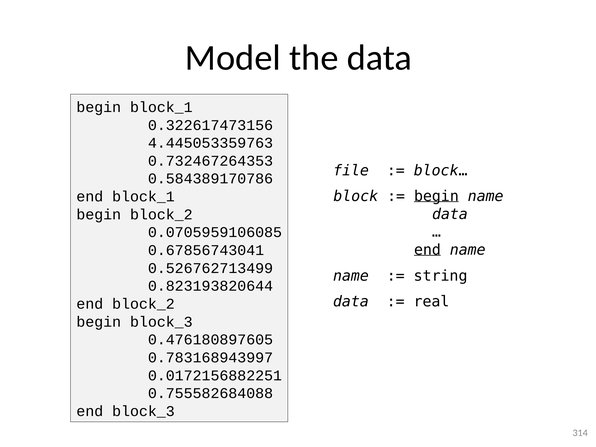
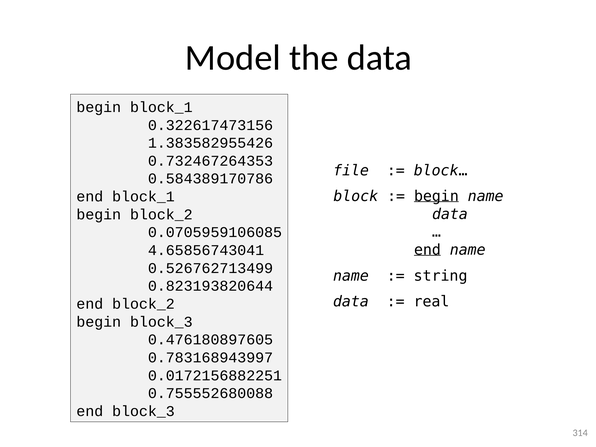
4.445053359763: 4.445053359763 -> 1.383582955426
0.67856743041: 0.67856743041 -> 4.65856743041
0.755582684088: 0.755582684088 -> 0.755552680088
